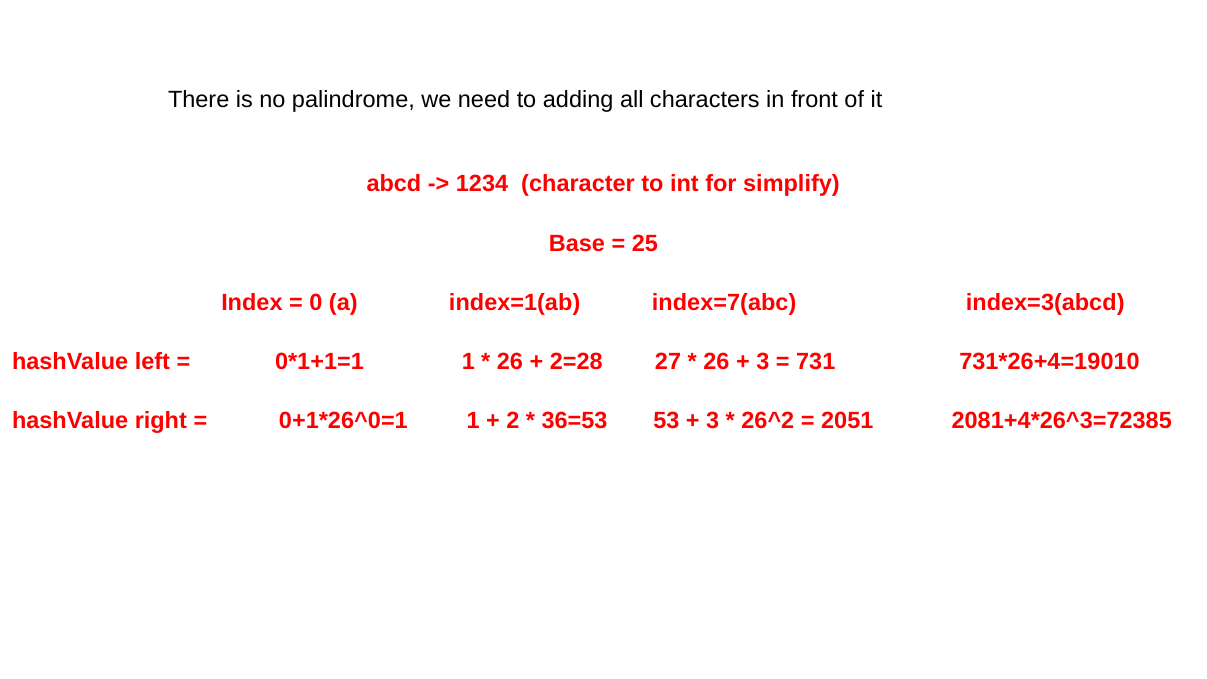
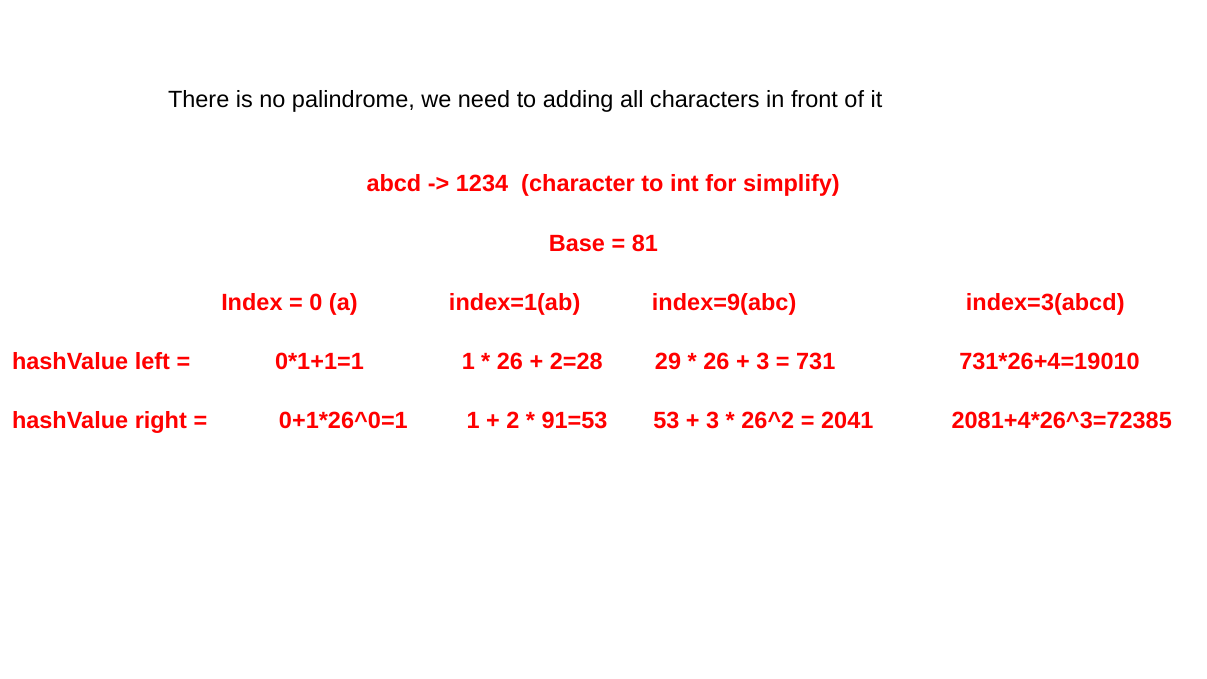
25: 25 -> 81
index=7(abc: index=7(abc -> index=9(abc
27: 27 -> 29
36=53: 36=53 -> 91=53
2051: 2051 -> 2041
